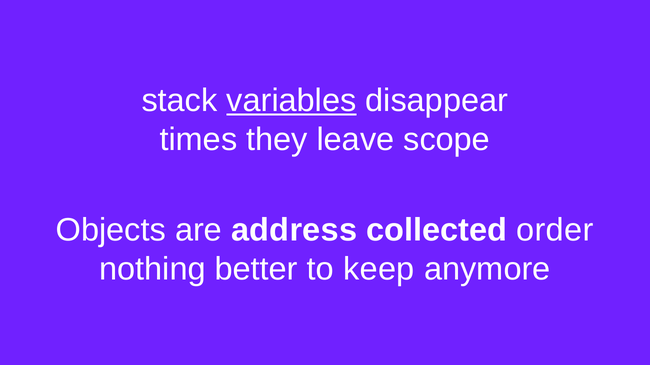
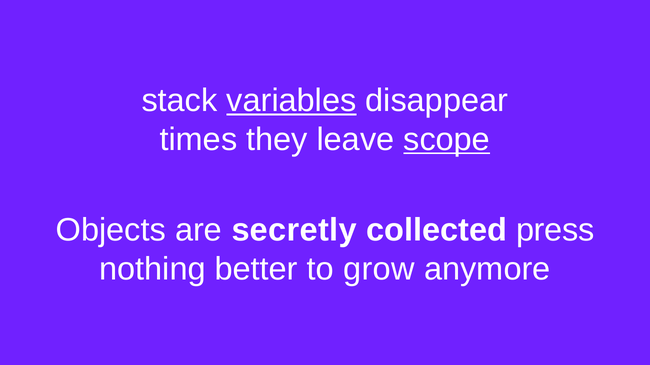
scope underline: none -> present
address: address -> secretly
order: order -> press
keep: keep -> grow
